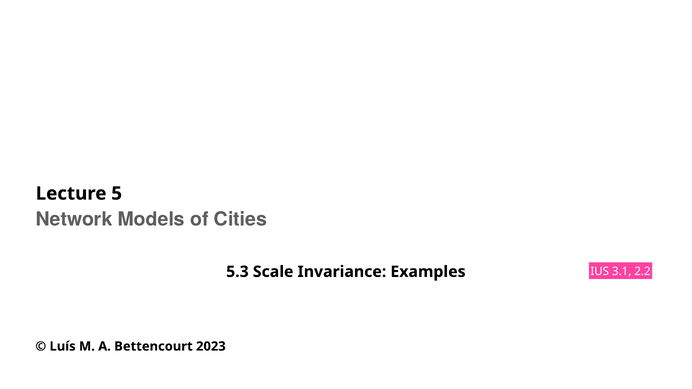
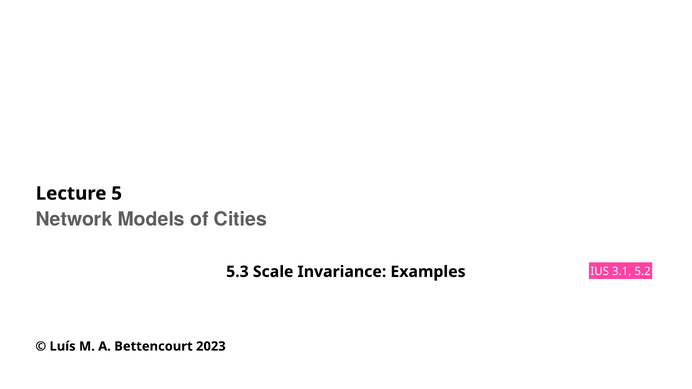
2.2: 2.2 -> 5.2
